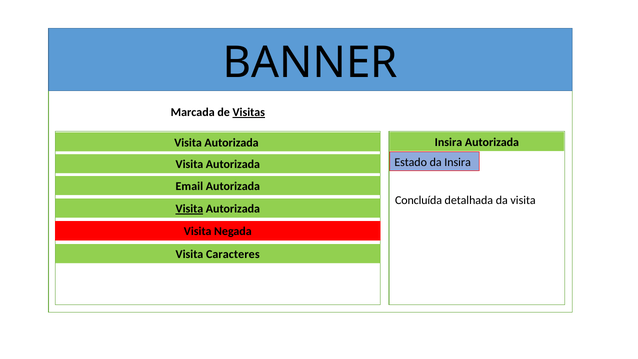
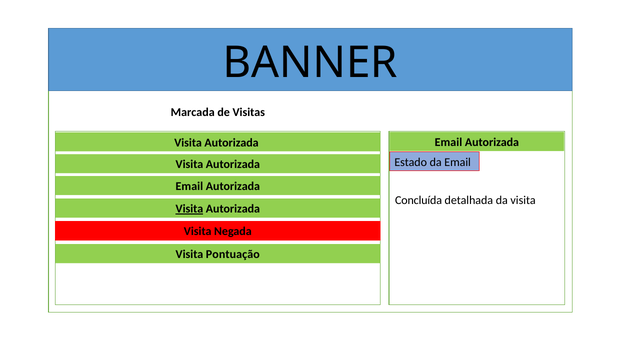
Visitas underline: present -> none
Insira at (448, 142): Insira -> Email
da Insira: Insira -> Email
Caracteres: Caracteres -> Pontuação
